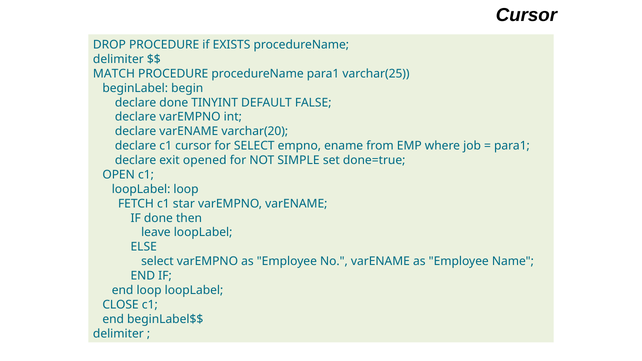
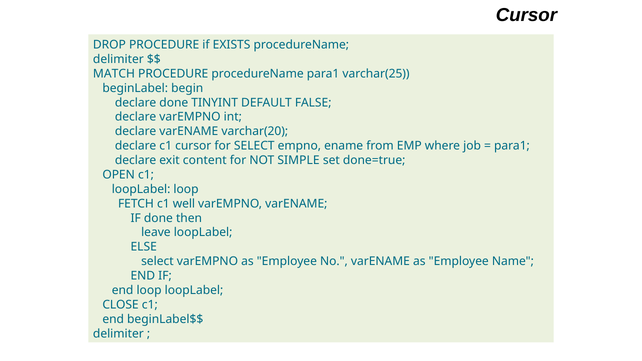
opened: opened -> content
star: star -> well
